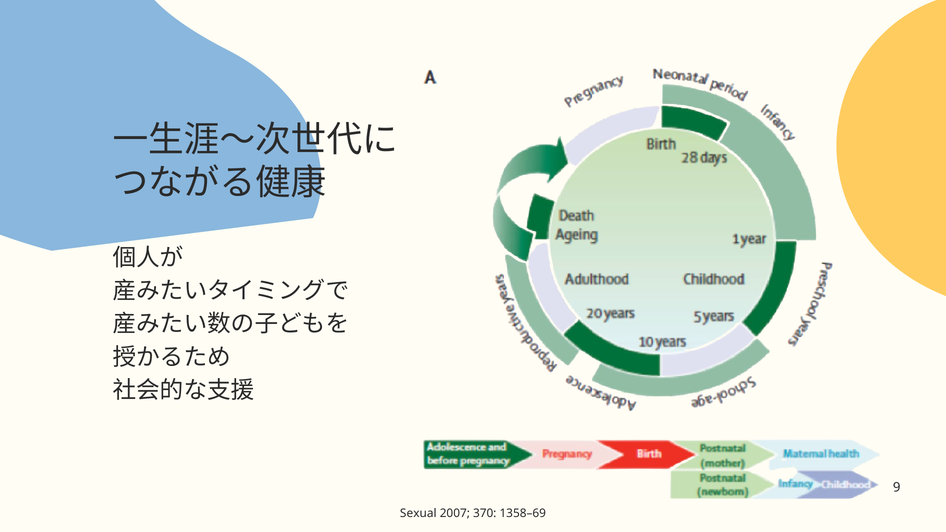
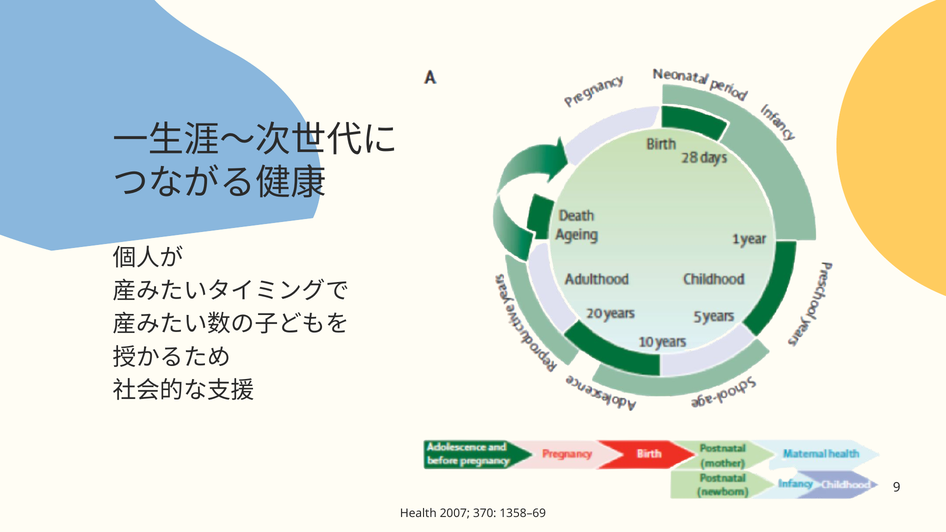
Sexual: Sexual -> Health
